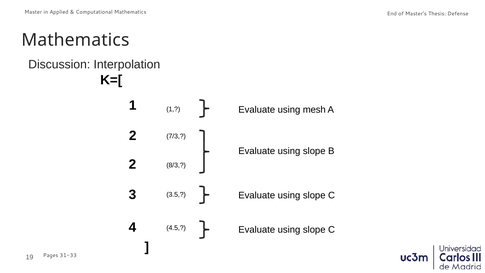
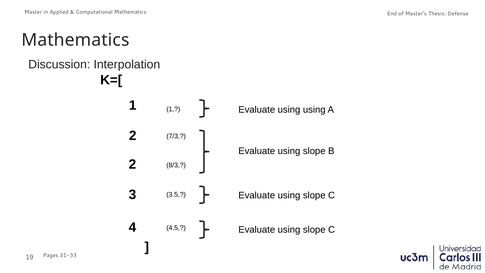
using mesh: mesh -> using
